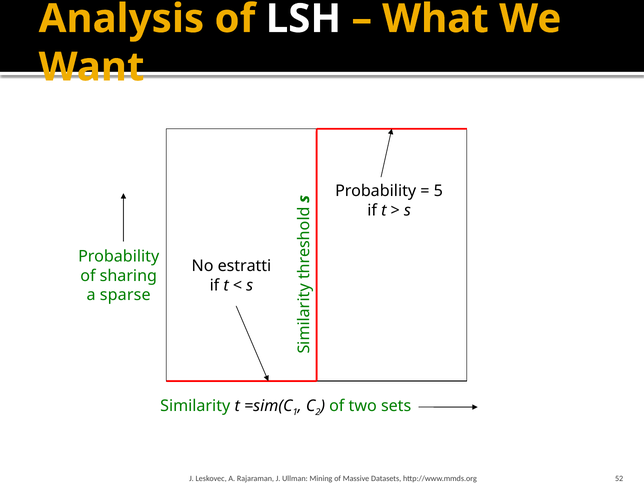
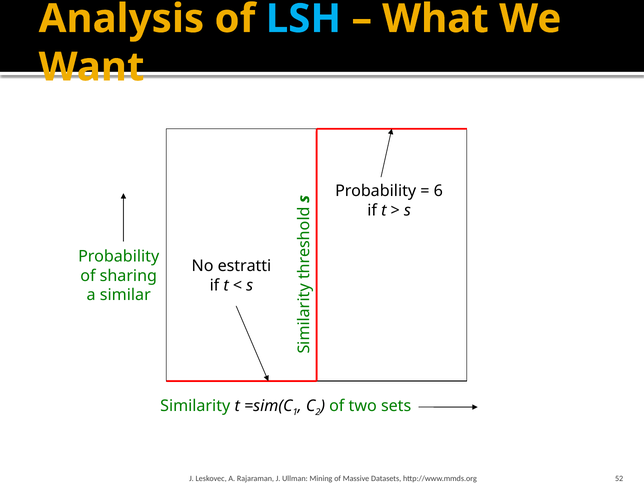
LSH colour: white -> light blue
5: 5 -> 6
sparse: sparse -> similar
